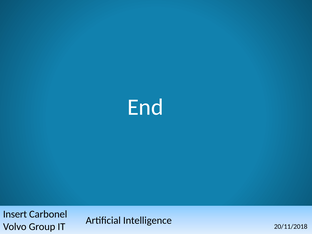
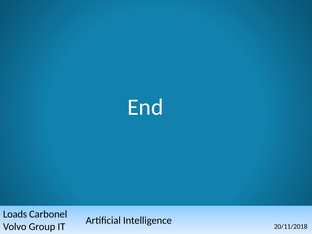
Insert: Insert -> Loads
